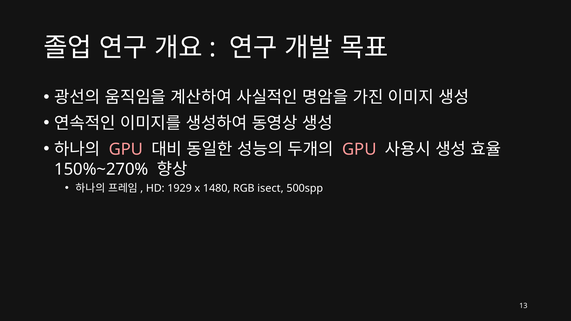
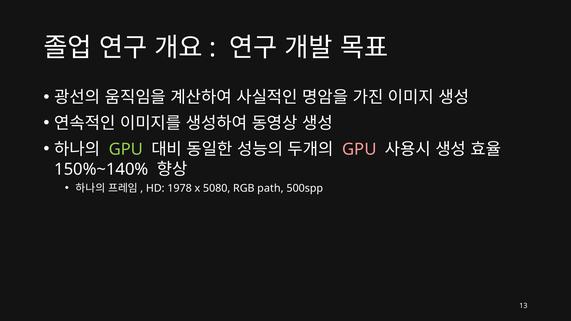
GPU at (126, 149) colour: pink -> light green
150%~270%: 150%~270% -> 150%~140%
1929: 1929 -> 1978
1480: 1480 -> 5080
isect: isect -> path
